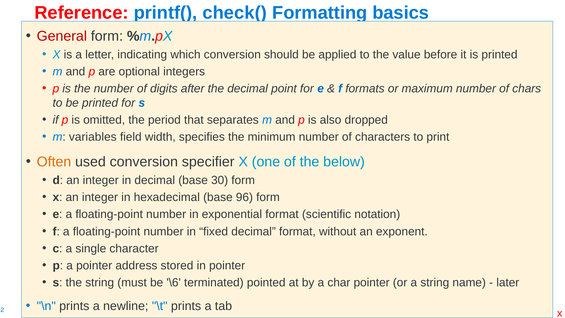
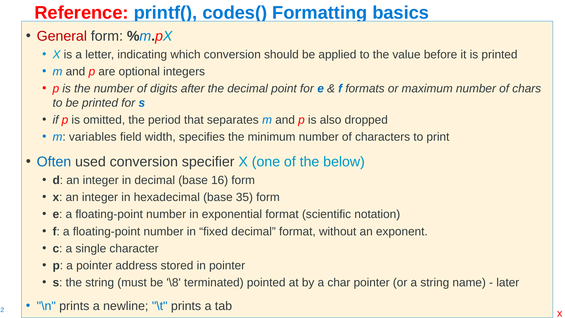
check(: check( -> codes(
Often colour: orange -> blue
30: 30 -> 16
96: 96 -> 35
\6: \6 -> \8
